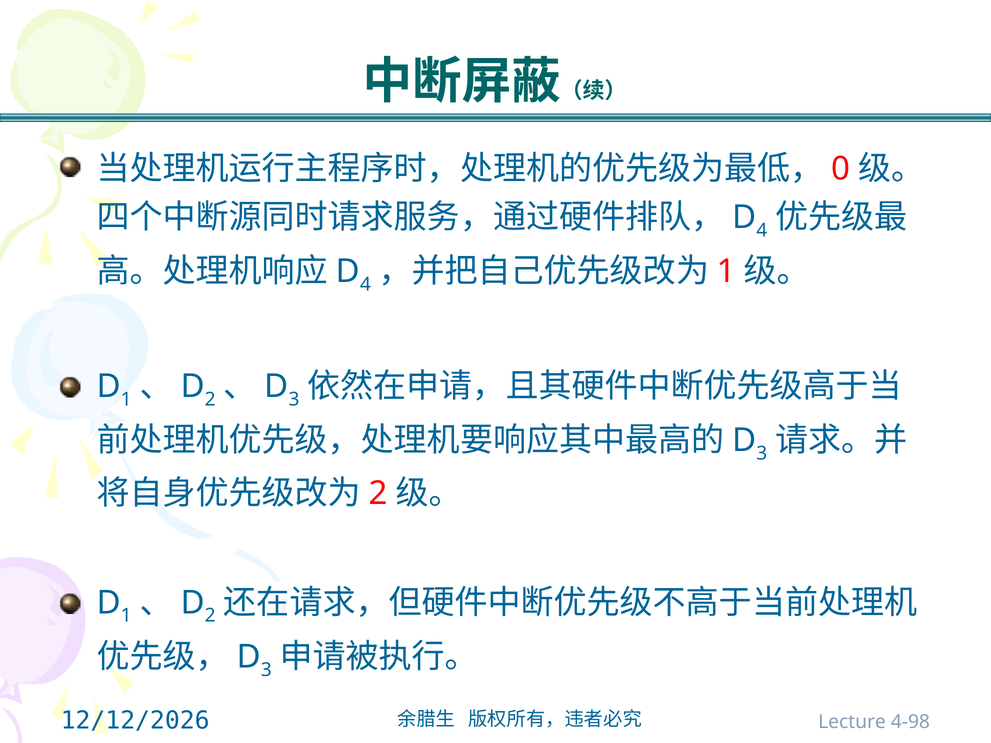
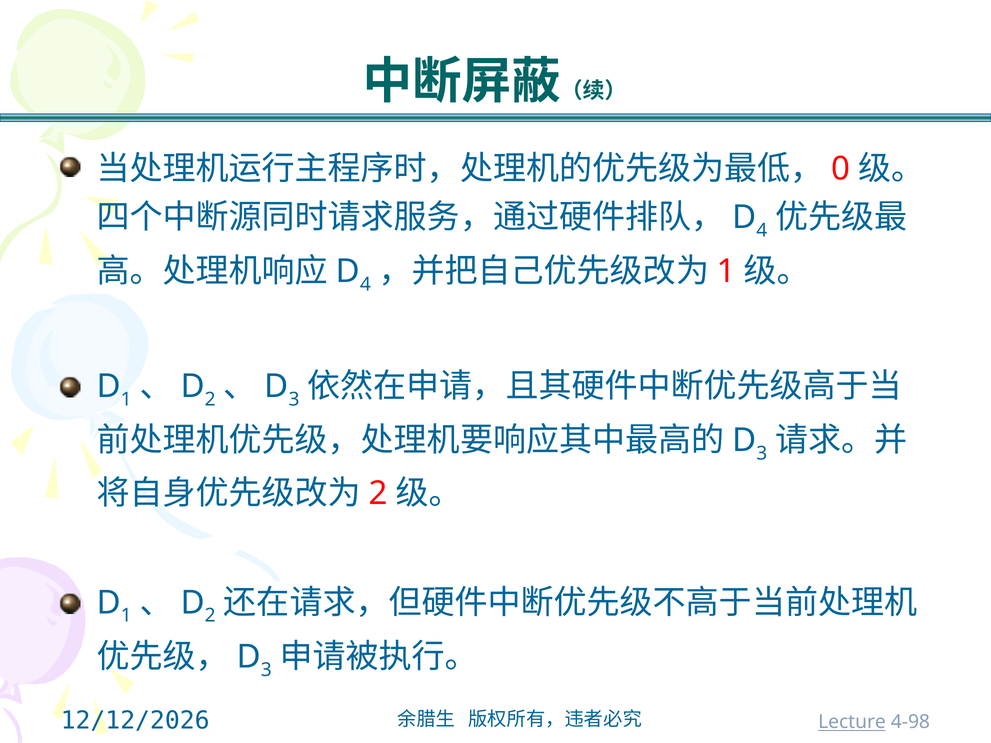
Lecture underline: none -> present
